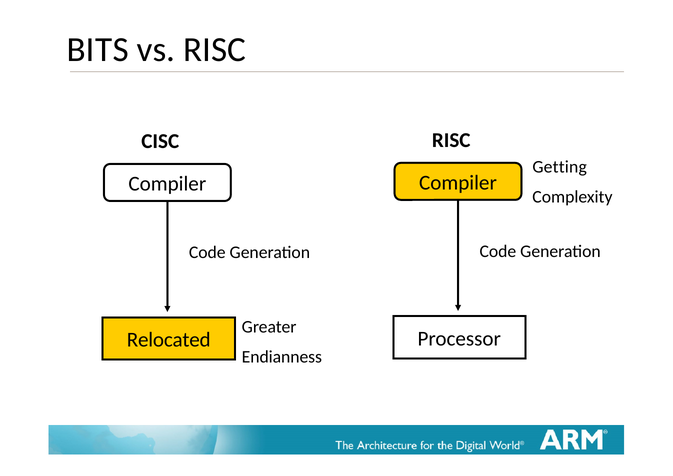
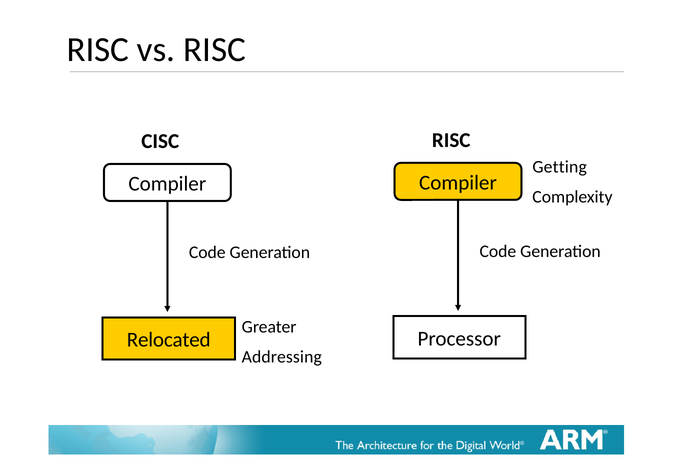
BITS at (98, 50): BITS -> RISC
Endianness: Endianness -> Addressing
